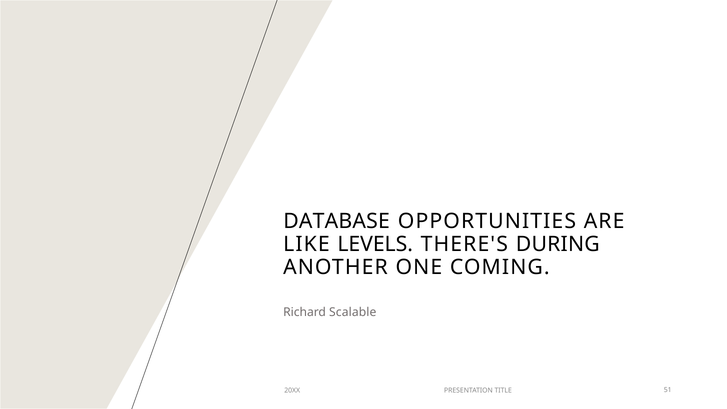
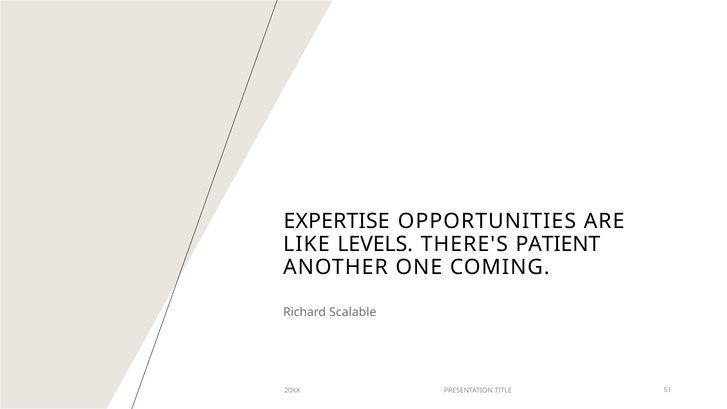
DATABASE: DATABASE -> EXPERTISE
DURING: DURING -> PATIENT
